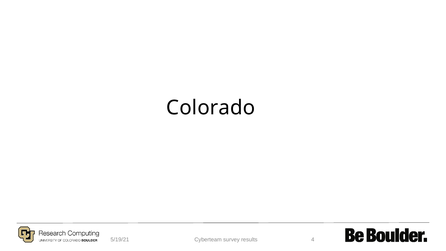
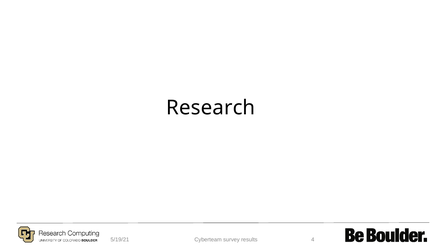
Colorado: Colorado -> Research
